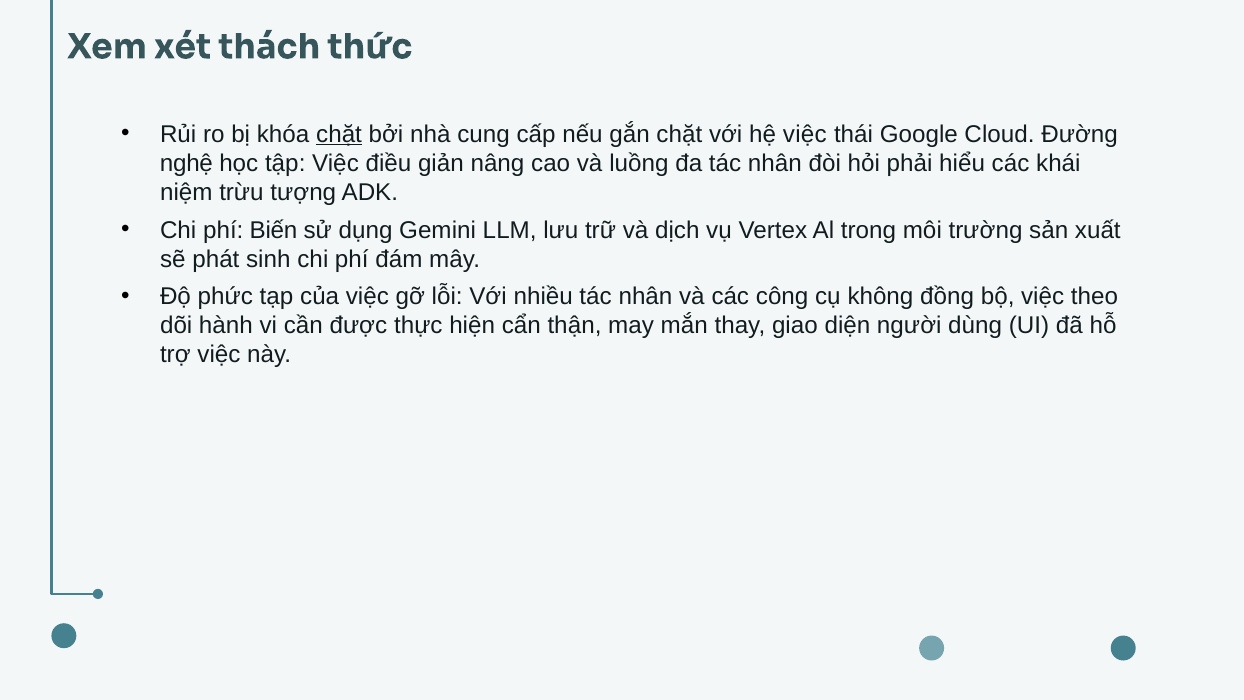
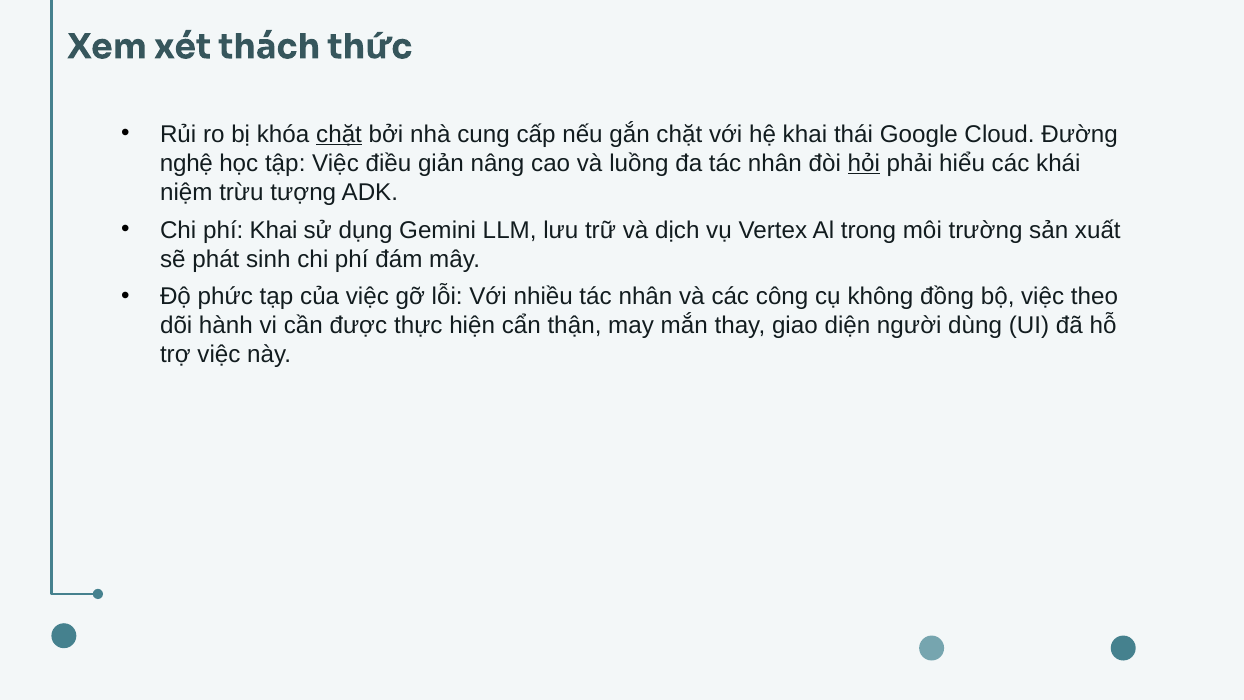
hệ việc: việc -> khai
hỏi underline: none -> present
phí Biến: Biến -> Khai
